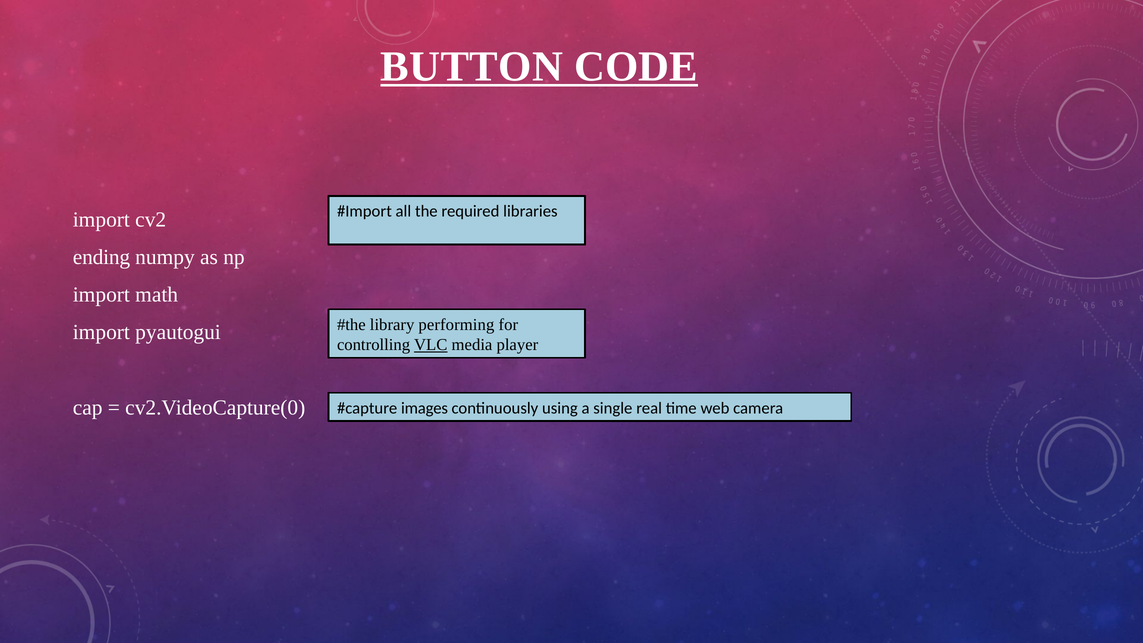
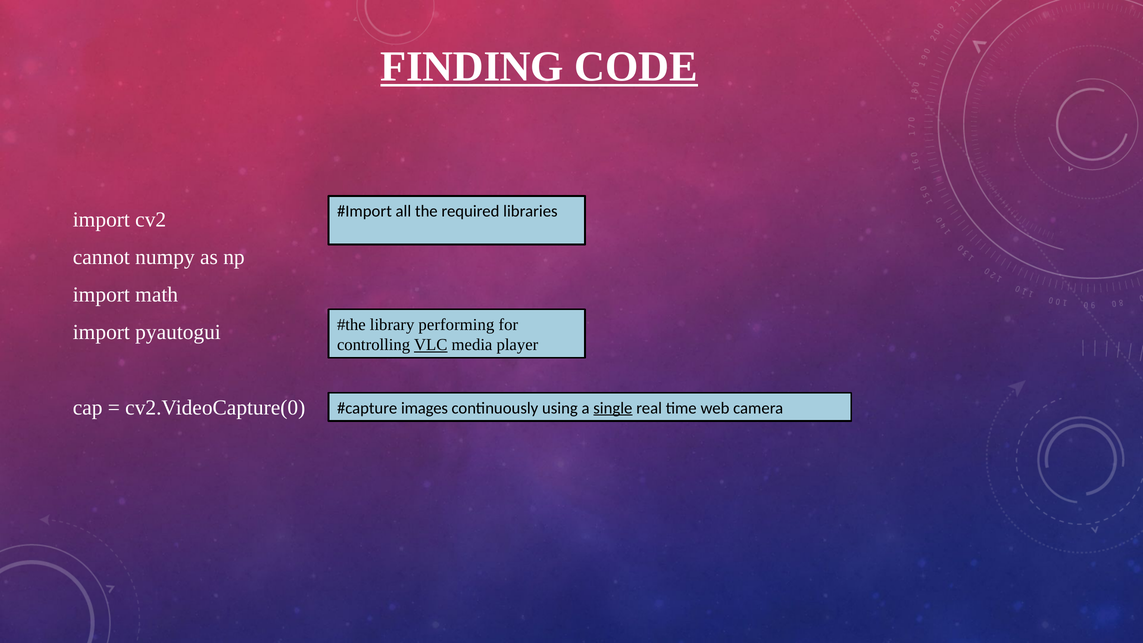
BUTTON: BUTTON -> FINDING
ending: ending -> cannot
single underline: none -> present
